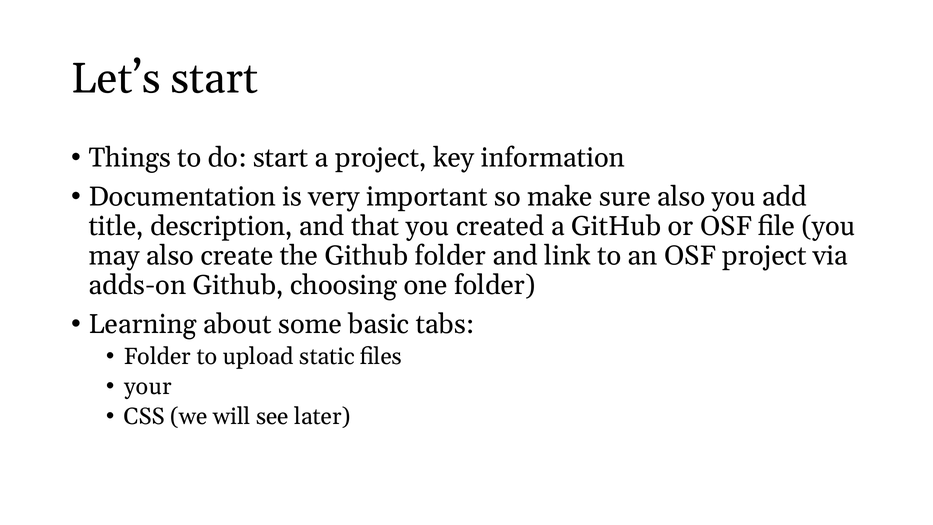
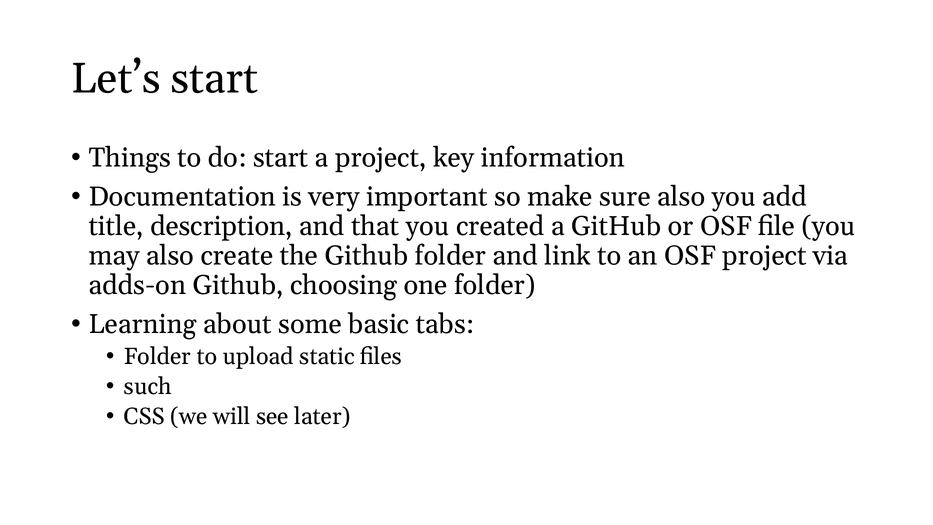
your: your -> such
